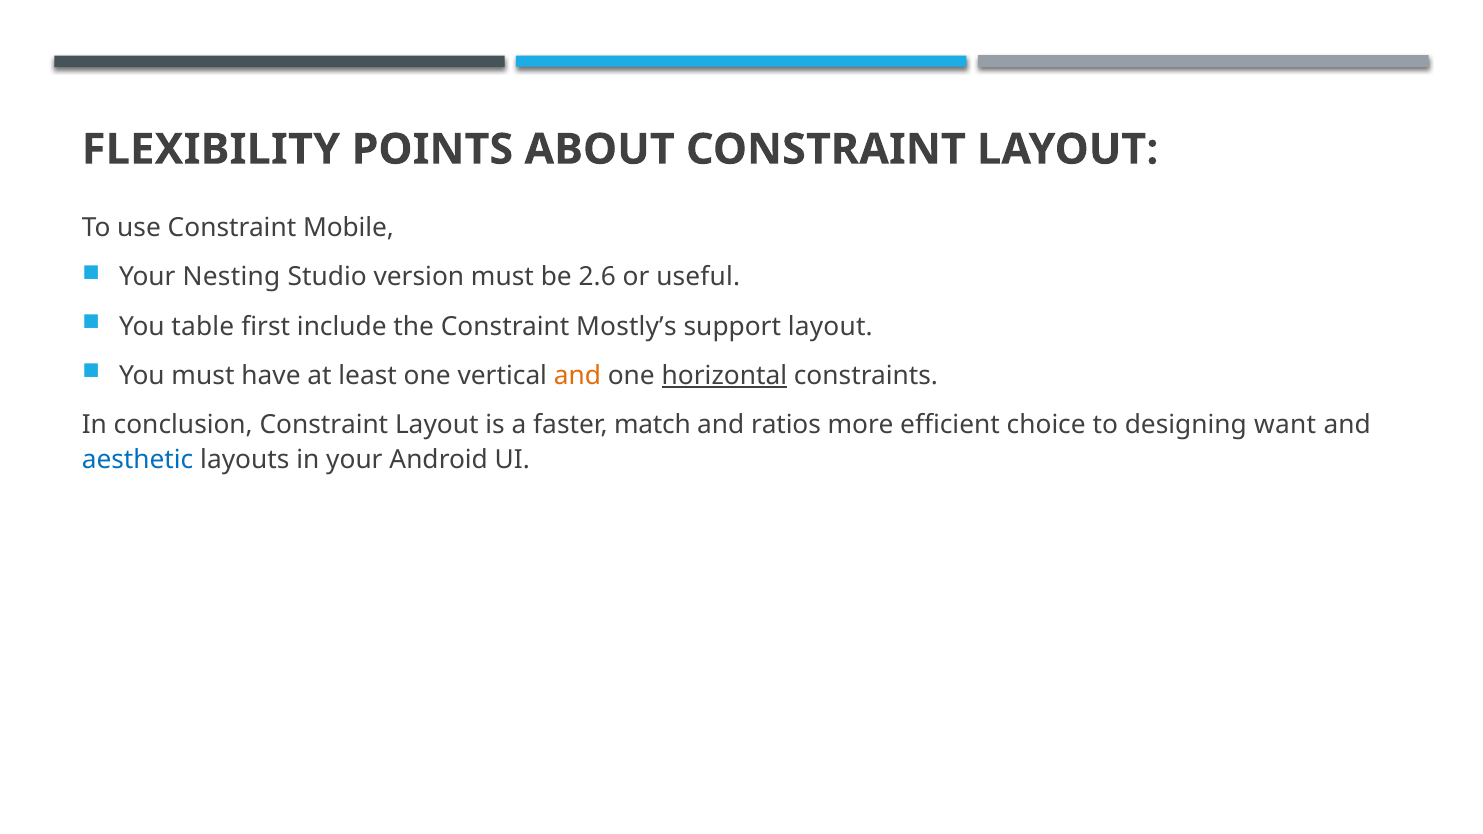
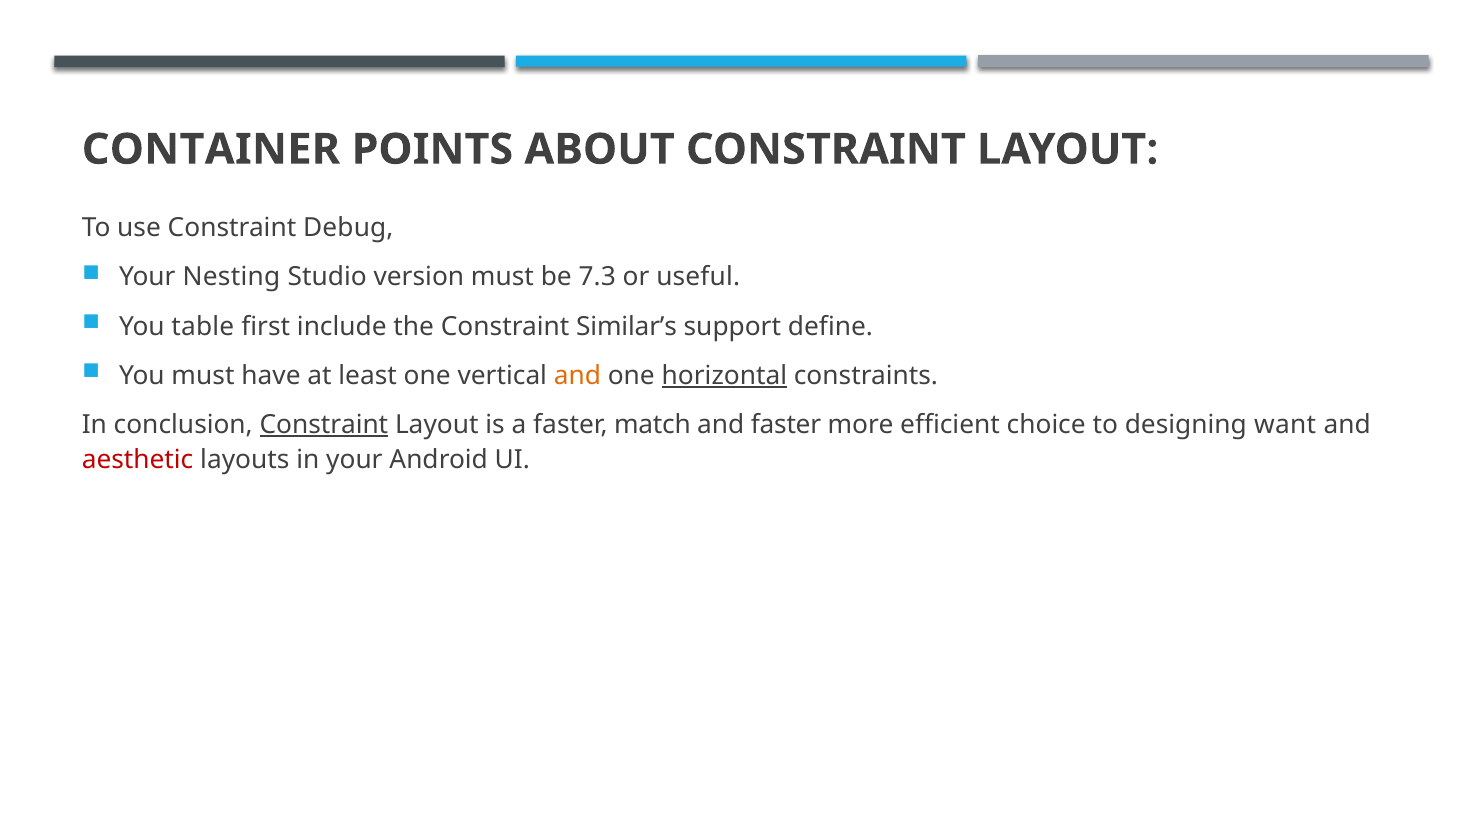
FLEXIBILITY: FLEXIBILITY -> CONTAINER
Mobile: Mobile -> Debug
2.6: 2.6 -> 7.3
Mostly’s: Mostly’s -> Similar’s
support layout: layout -> define
Constraint at (324, 425) underline: none -> present
and ratios: ratios -> faster
aesthetic colour: blue -> red
